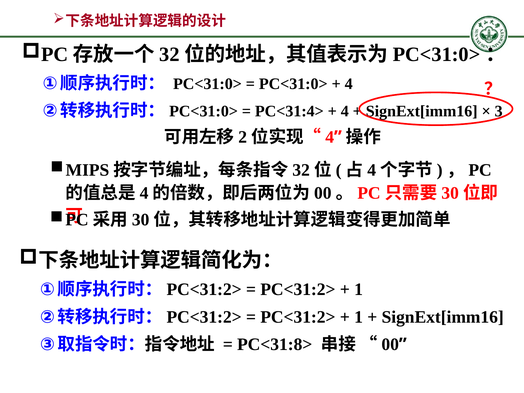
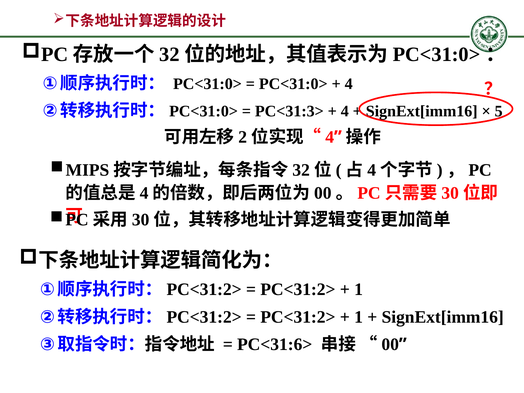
PC<31:4>: PC<31:4> -> PC<31:3>
3: 3 -> 5
PC<31:8>: PC<31:8> -> PC<31:6>
